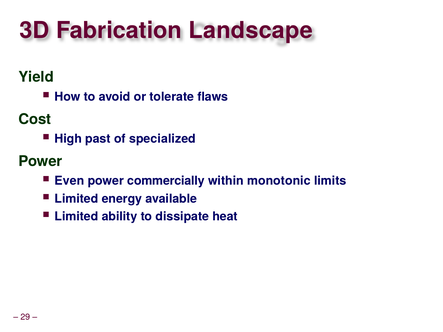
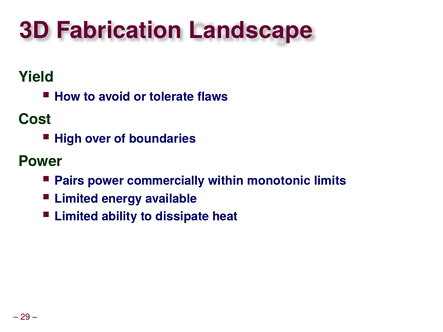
past: past -> over
specialized: specialized -> boundaries
Even: Even -> Pairs
